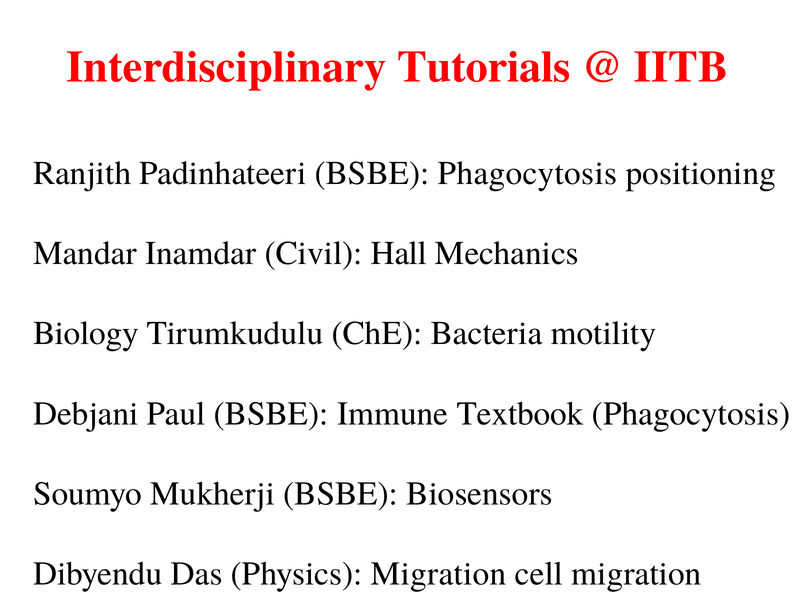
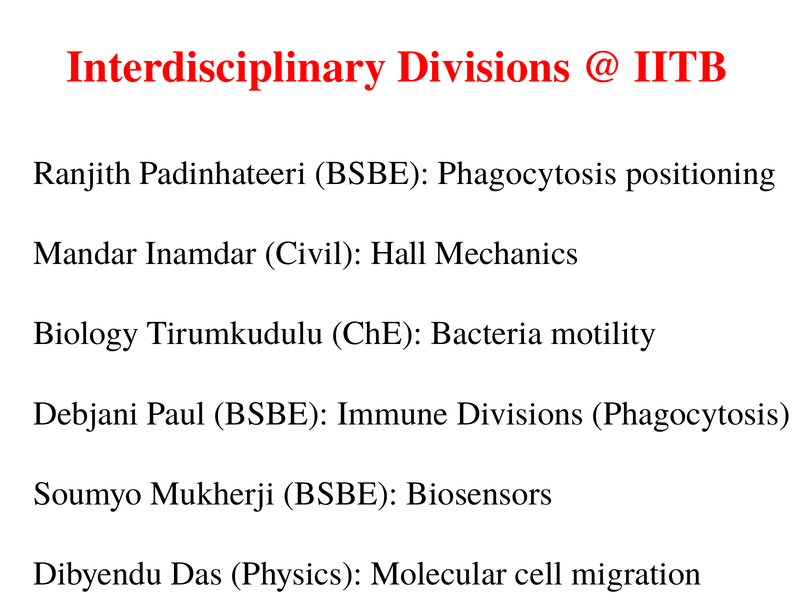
Interdisciplinary Tutorials: Tutorials -> Divisions
Immune Textbook: Textbook -> Divisions
Physics Migration: Migration -> Molecular
